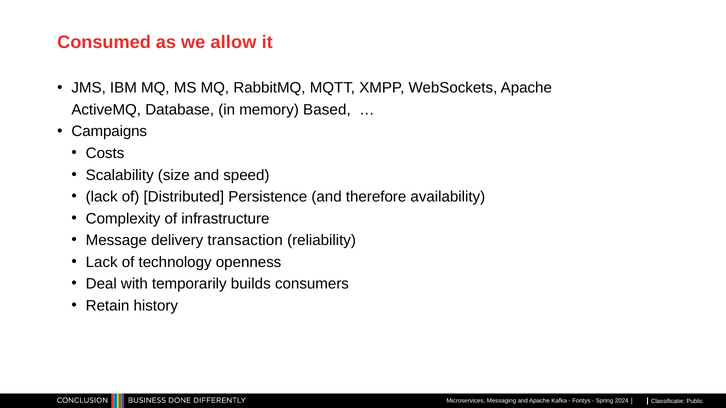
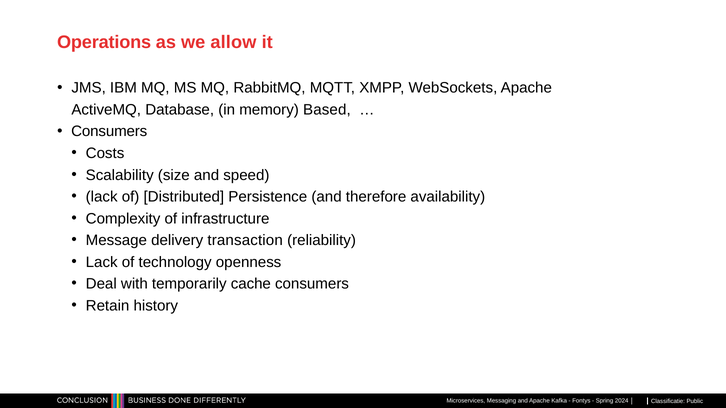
Consumed: Consumed -> Operations
Campaigns at (109, 132): Campaigns -> Consumers
builds: builds -> cache
